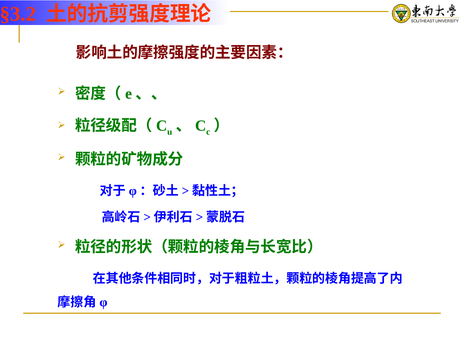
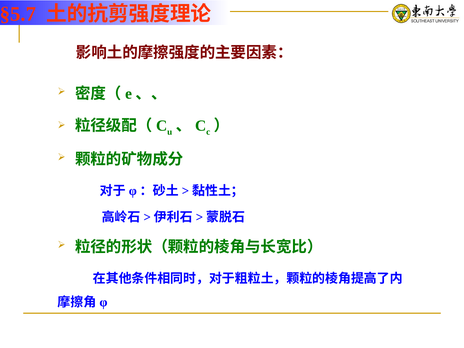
§3.2: §3.2 -> §5.7
